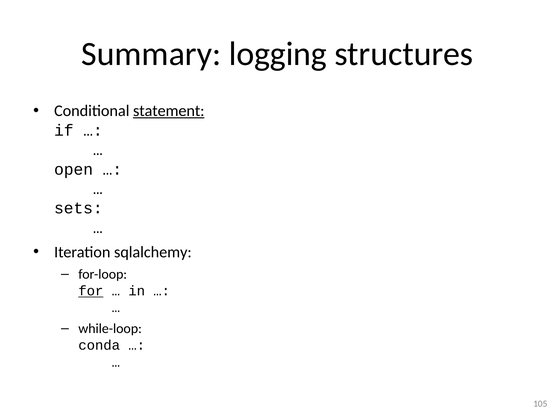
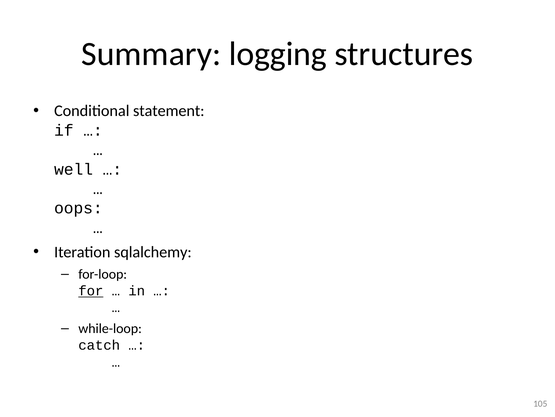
statement underline: present -> none
open: open -> well
sets: sets -> oops
conda: conda -> catch
